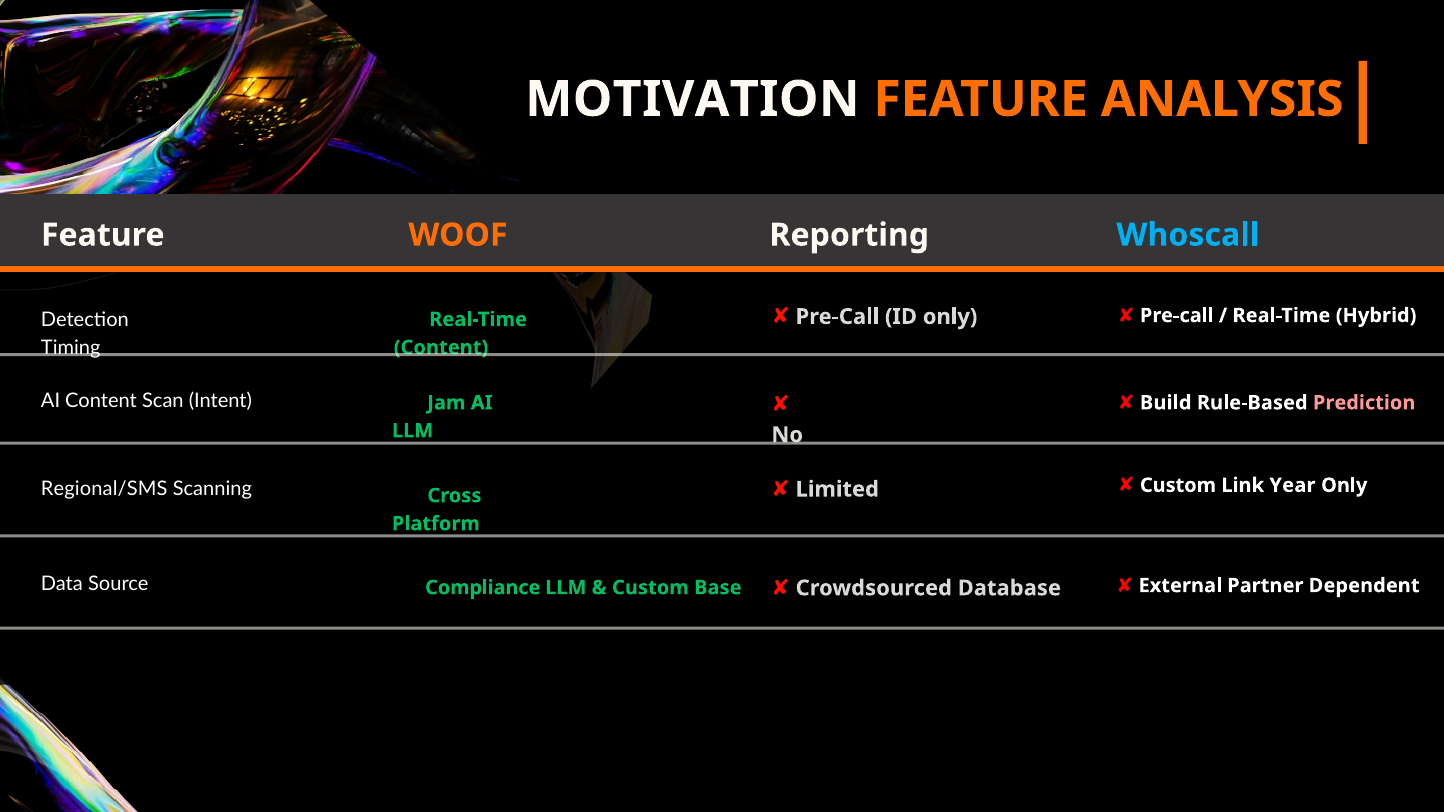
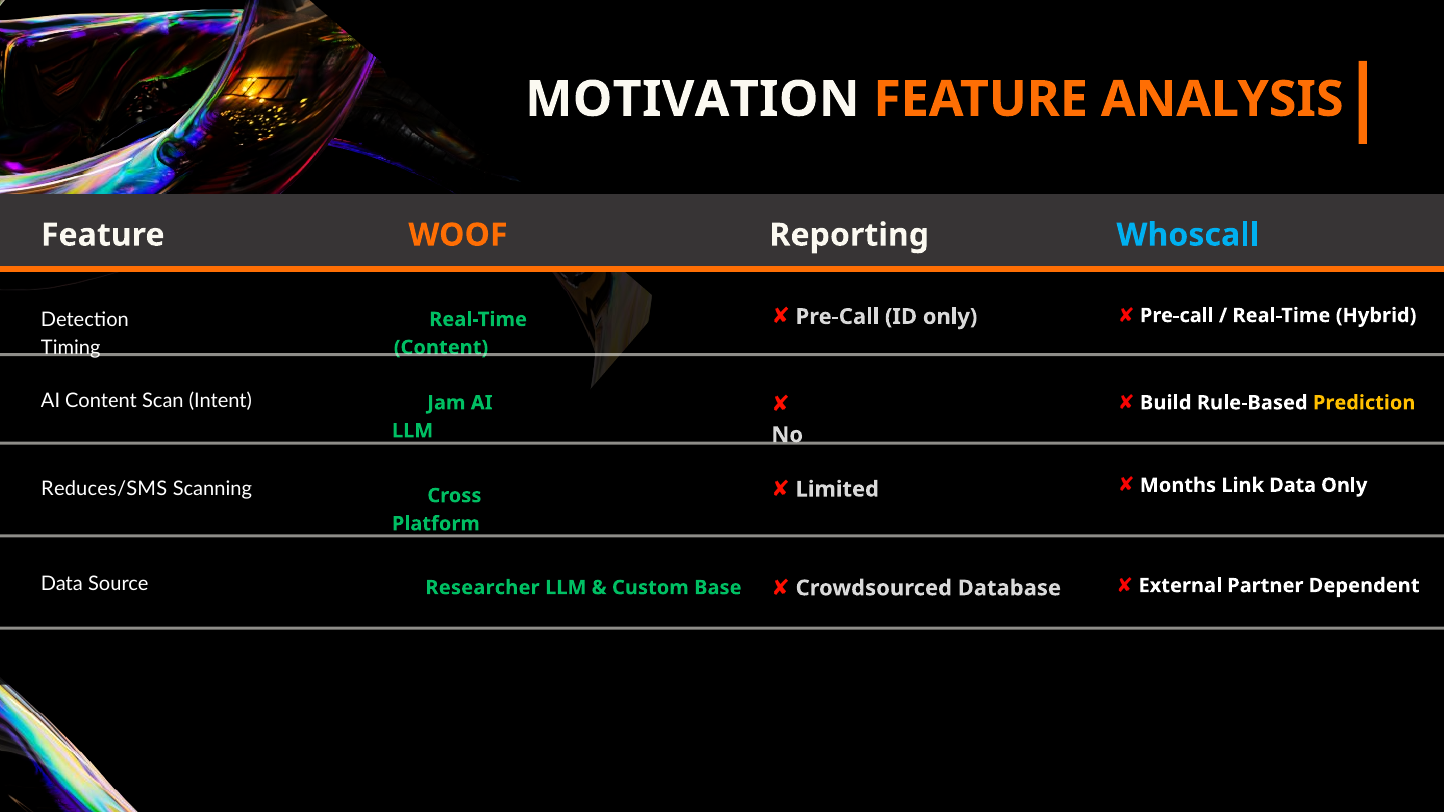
Prediction colour: pink -> yellow
Custom at (1178, 485): Custom -> Months
Link Year: Year -> Data
Regional/SMS: Regional/SMS -> Reduces/SMS
Compliance: Compliance -> Researcher
